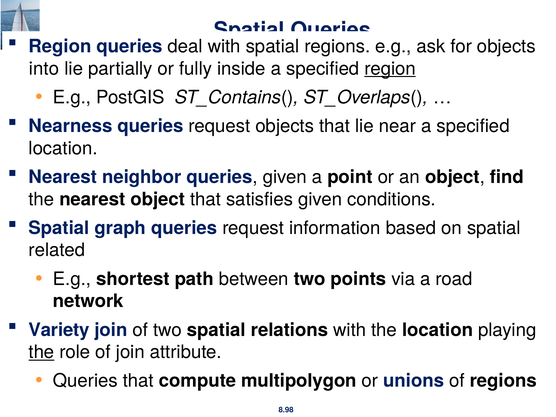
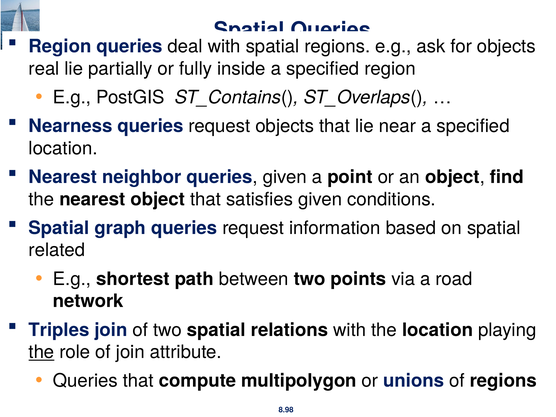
into: into -> real
region at (390, 69) underline: present -> none
Variety: Variety -> Triples
